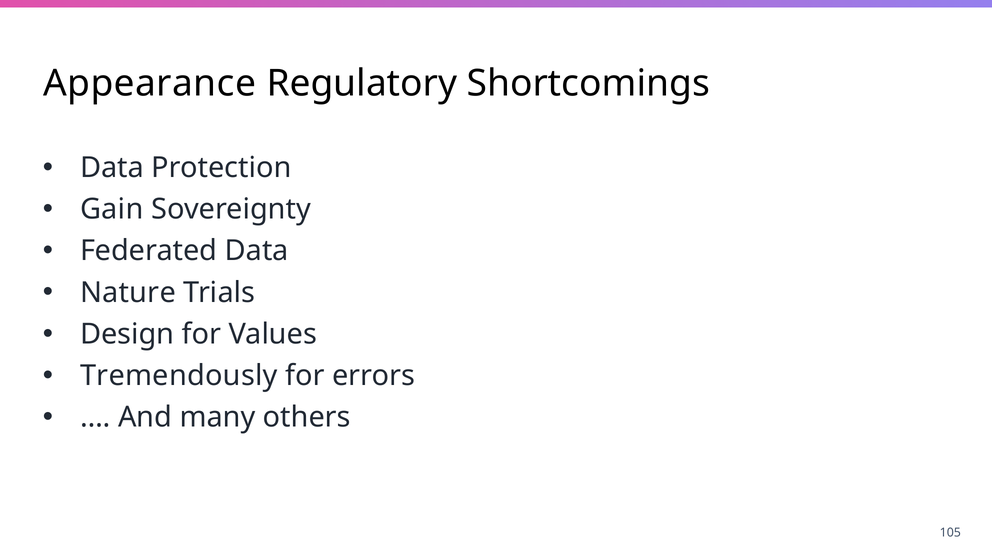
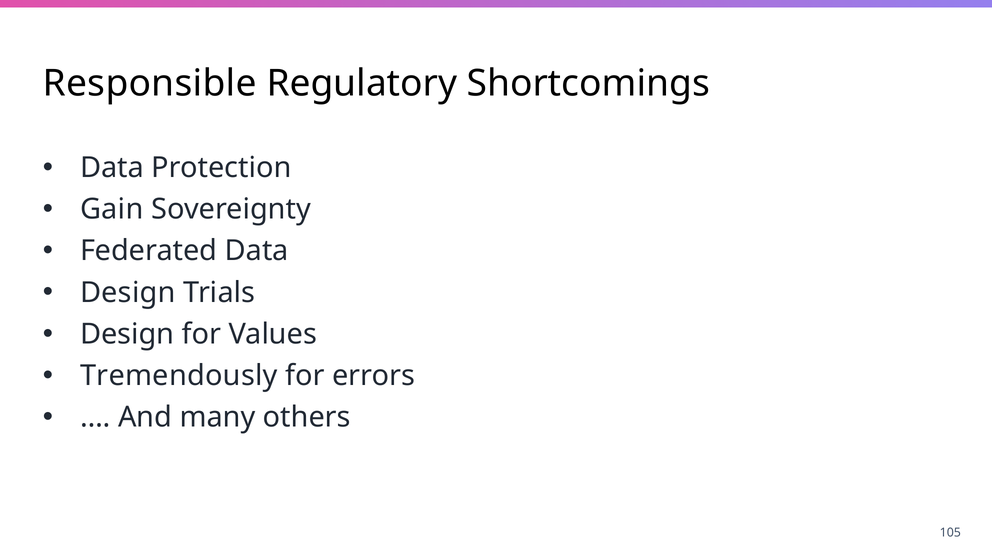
Appearance: Appearance -> Responsible
Nature at (128, 292): Nature -> Design
